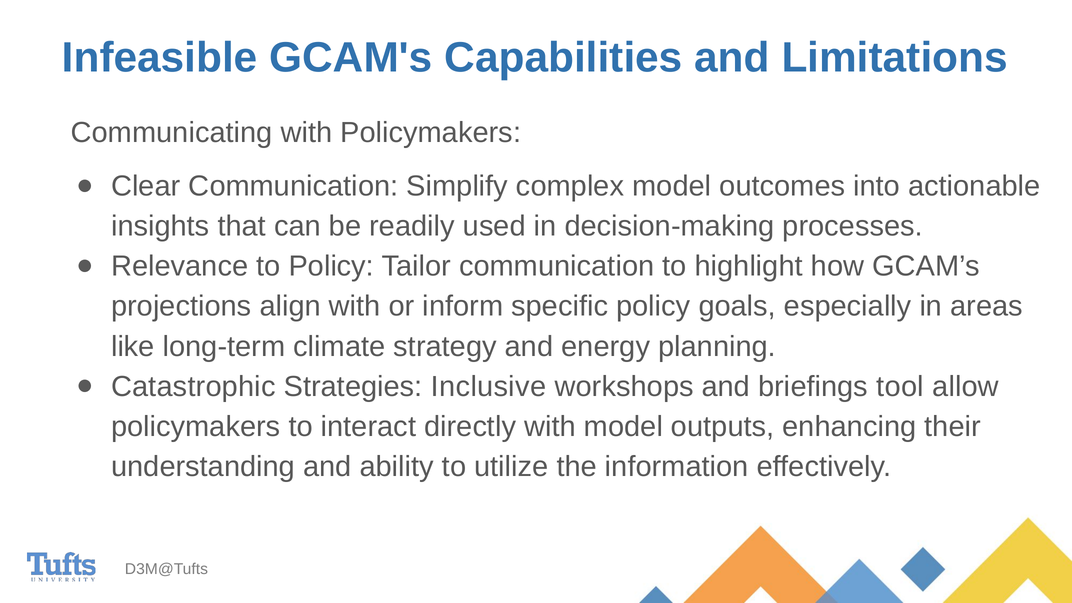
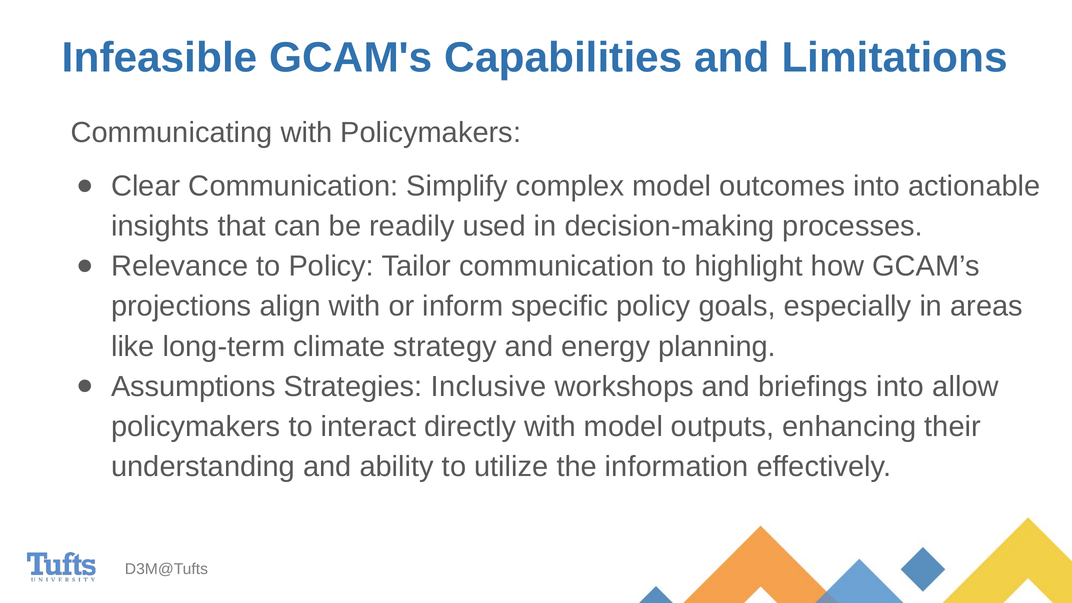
Catastrophic: Catastrophic -> Assumptions
briefings tool: tool -> into
